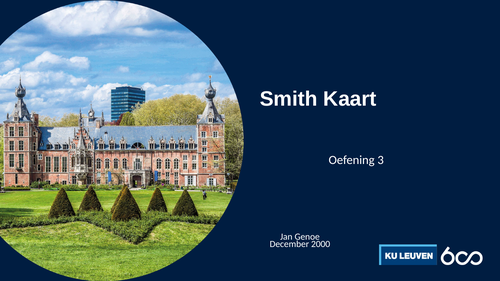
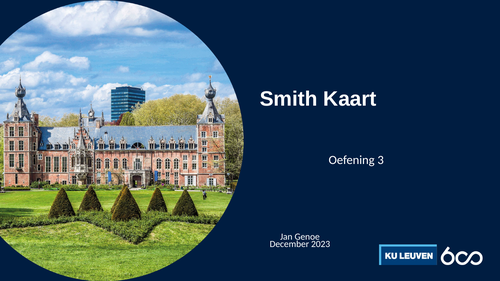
2000: 2000 -> 2023
